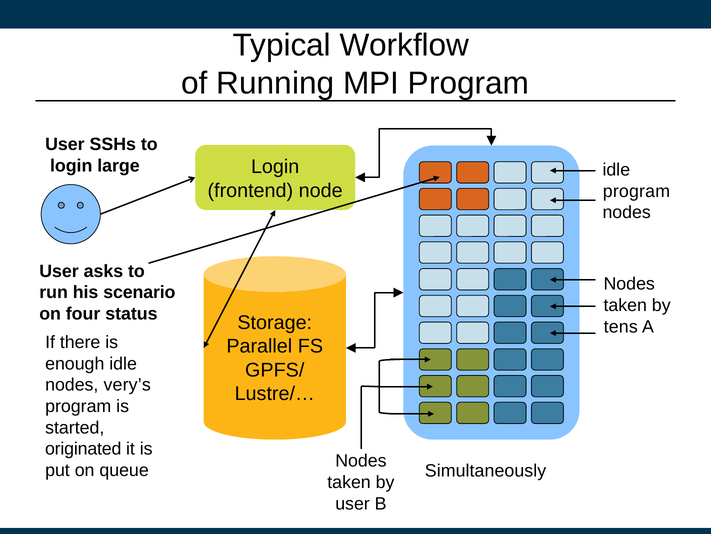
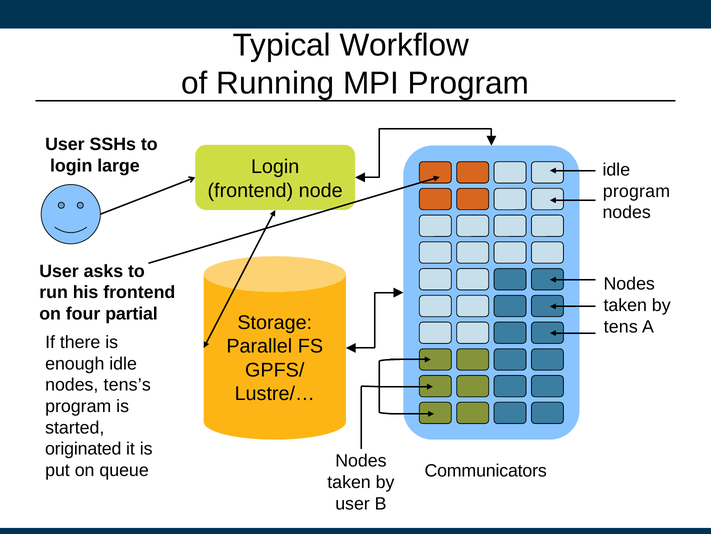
his scenario: scenario -> frontend
status: status -> partial
very’s: very’s -> tens’s
Simultaneously: Simultaneously -> Communicators
